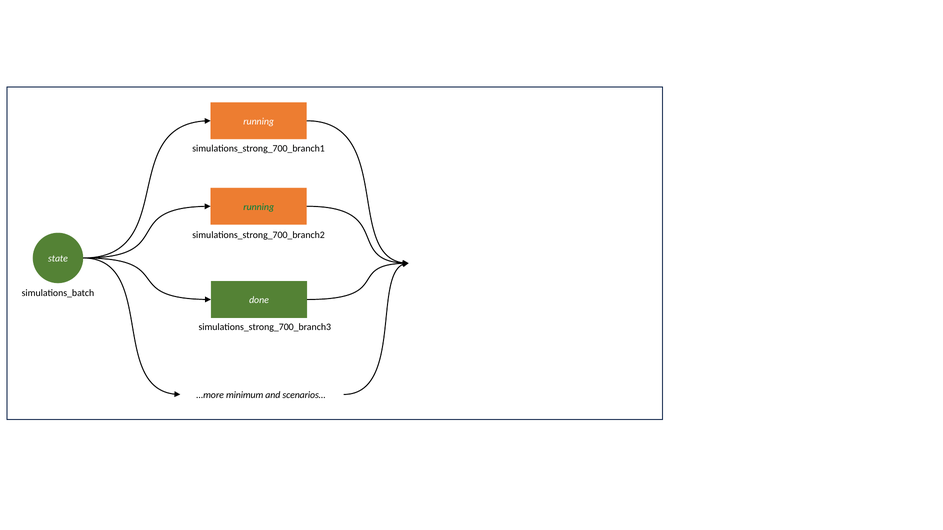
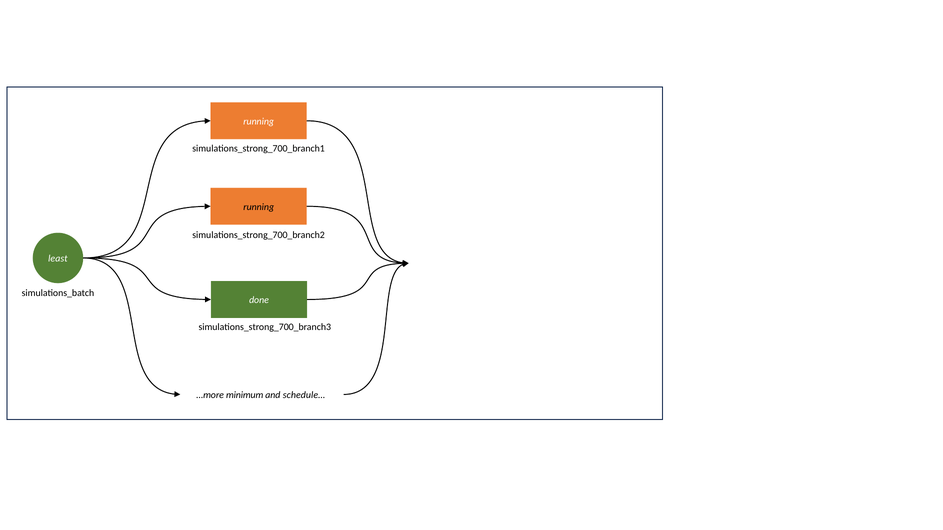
running at (259, 207) colour: green -> black
state: state -> least
scenarios…: scenarios… -> schedule…
